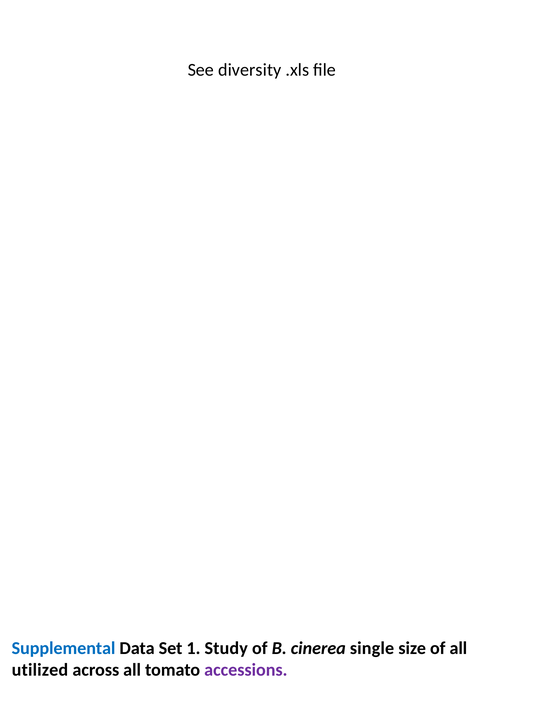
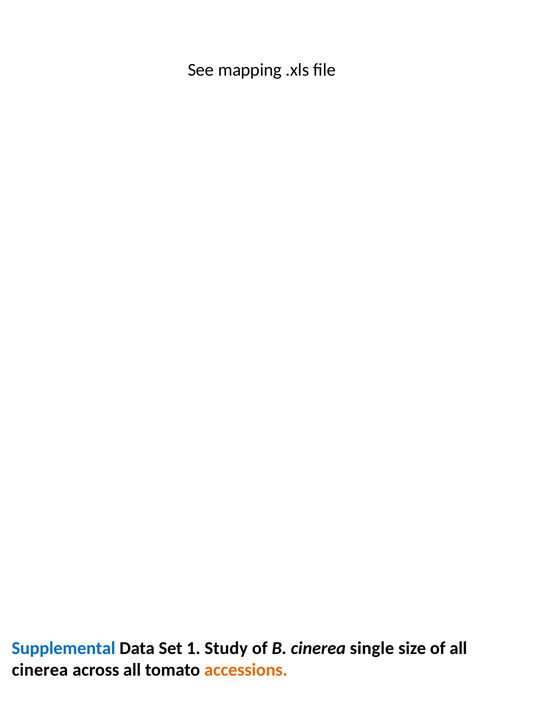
diversity: diversity -> mapping
utilized at (40, 670): utilized -> cinerea
accessions colour: purple -> orange
